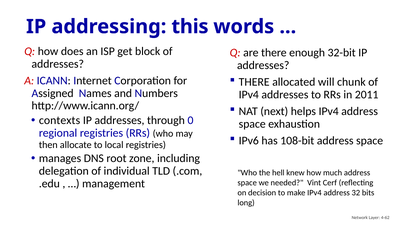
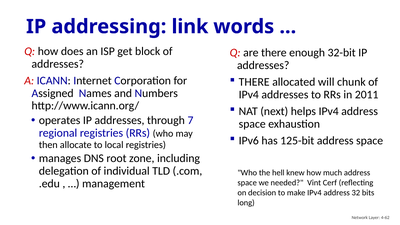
this: this -> link
contexts: contexts -> operates
0: 0 -> 7
108-bit: 108-bit -> 125-bit
